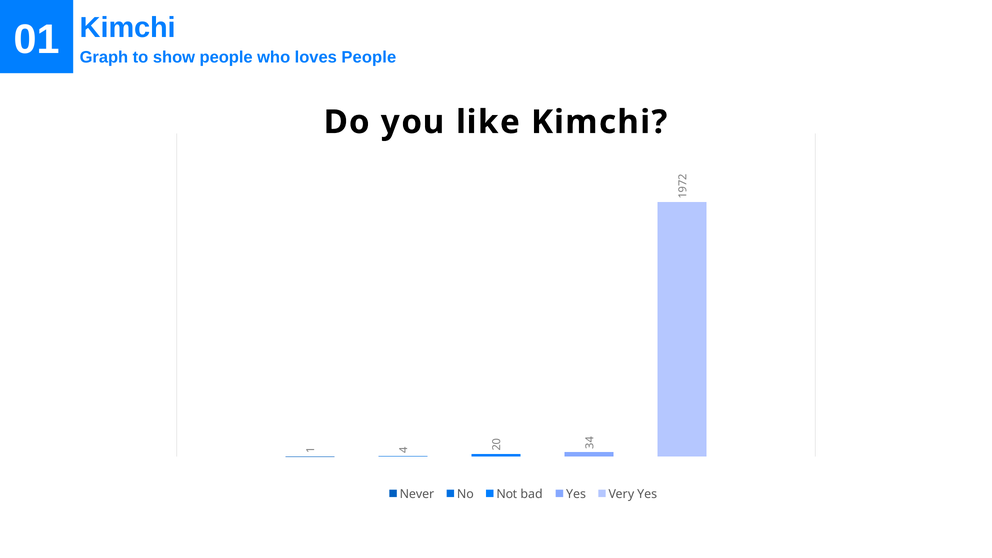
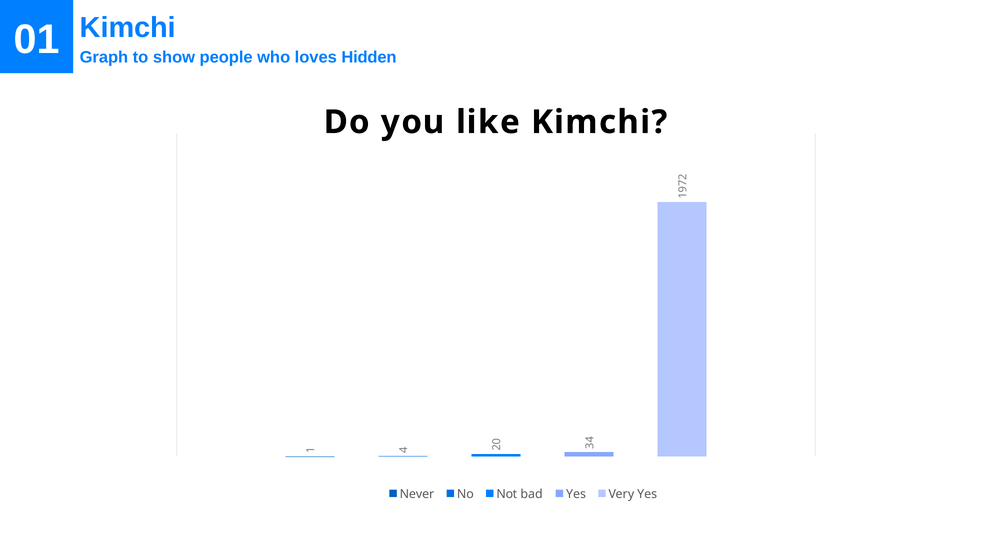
loves People: People -> Hidden
